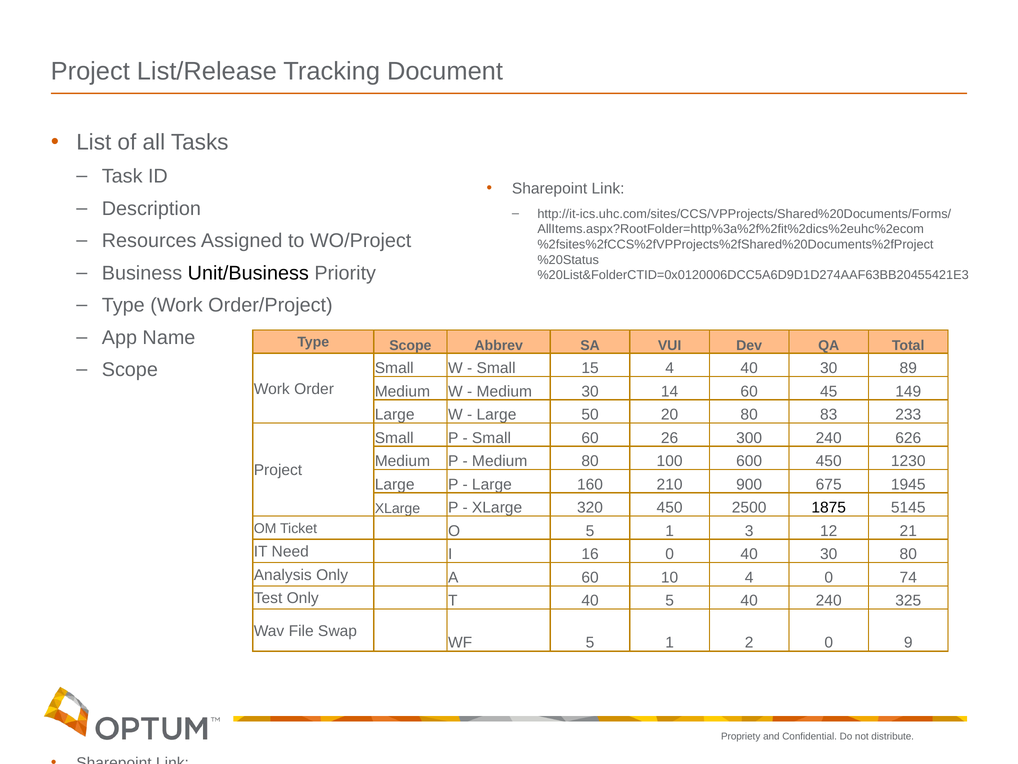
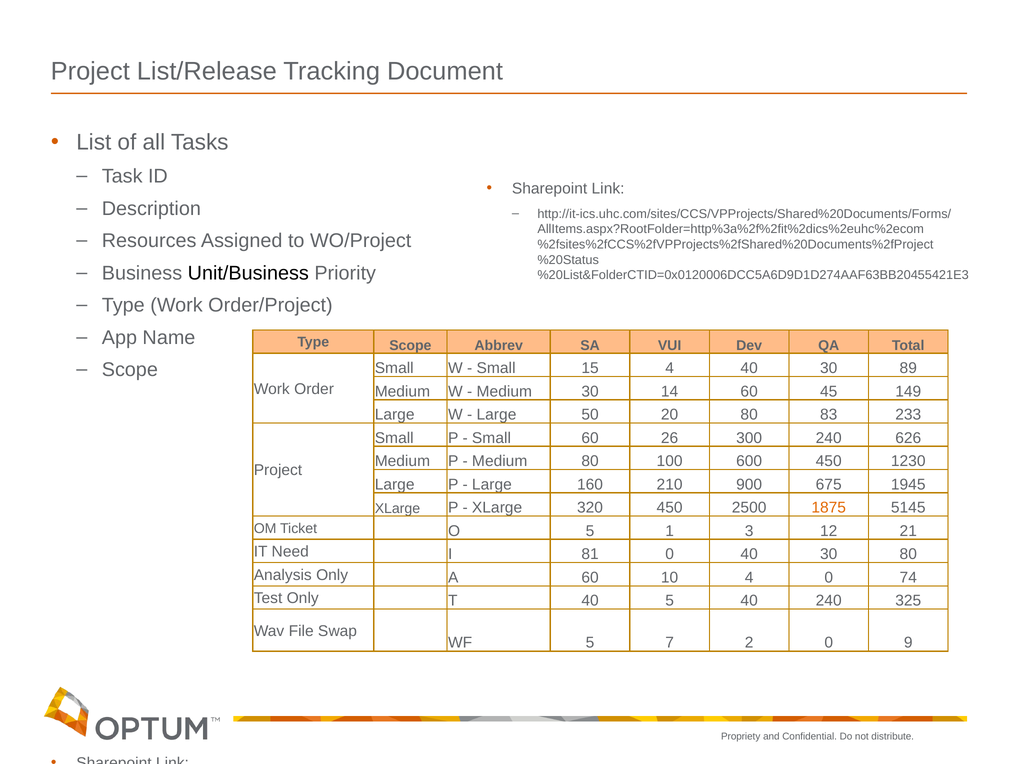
1875 colour: black -> orange
16: 16 -> 81
WF 5 1: 1 -> 7
